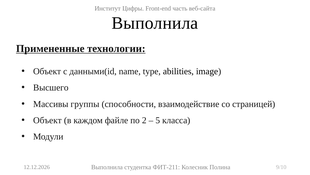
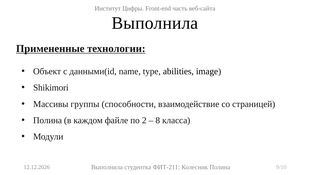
Высшего: Высшего -> Shikimori
Объект at (47, 120): Объект -> Полина
5: 5 -> 8
